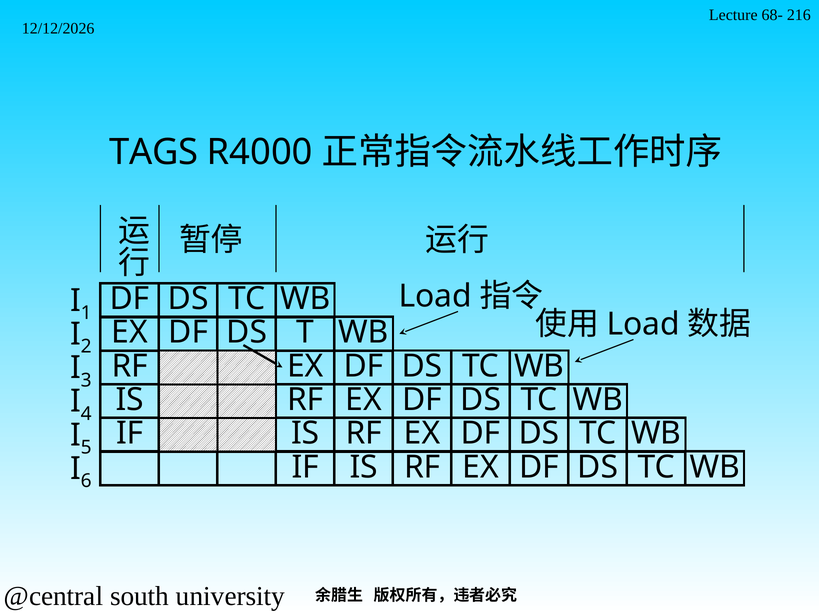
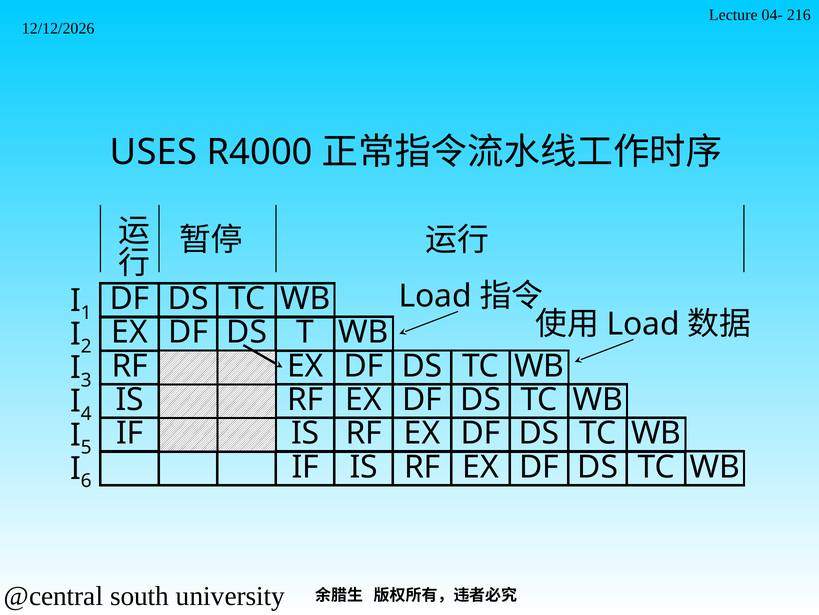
68-: 68- -> 04-
TAGS: TAGS -> USES
